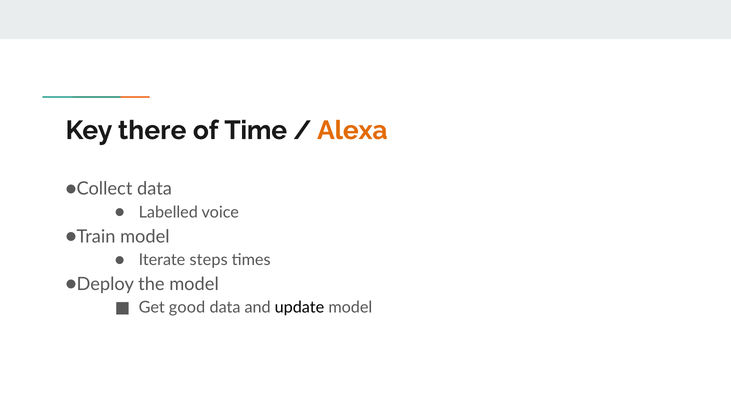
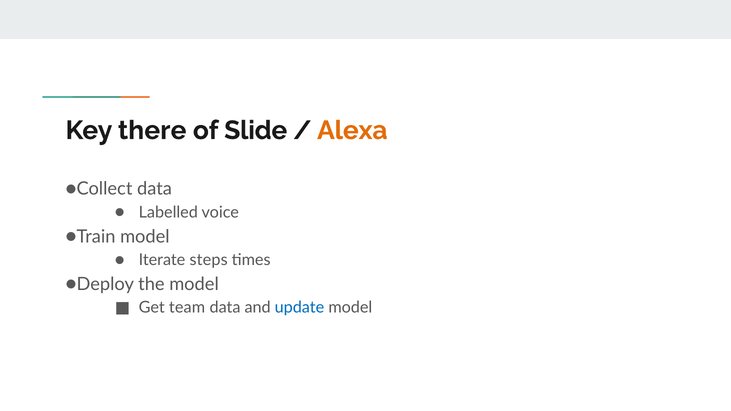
Time: Time -> Slide
good: good -> team
update colour: black -> blue
